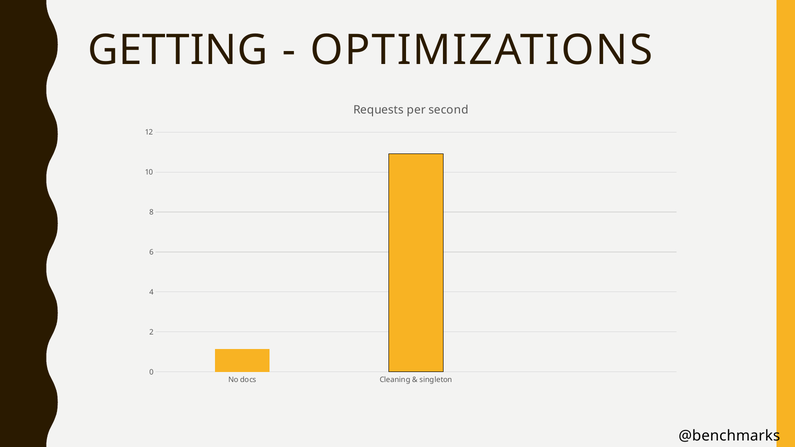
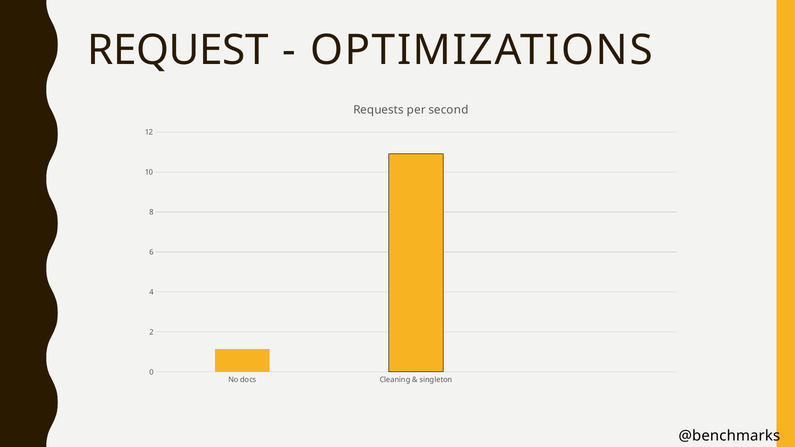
GETTING: GETTING -> REQUEST
